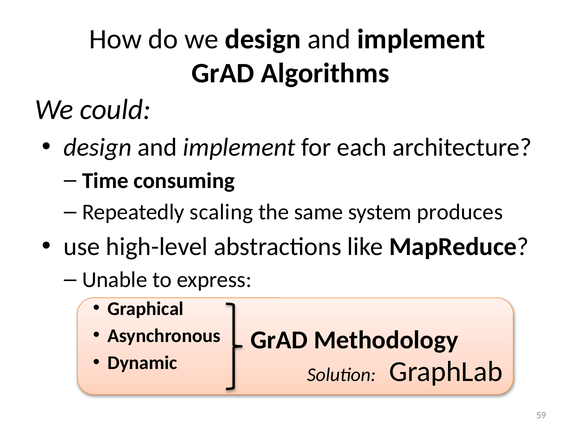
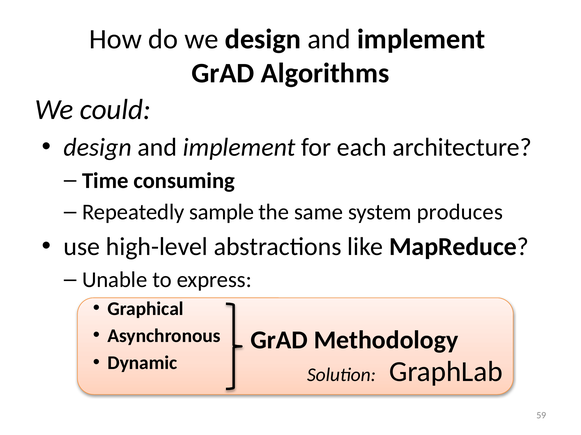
scaling: scaling -> sample
